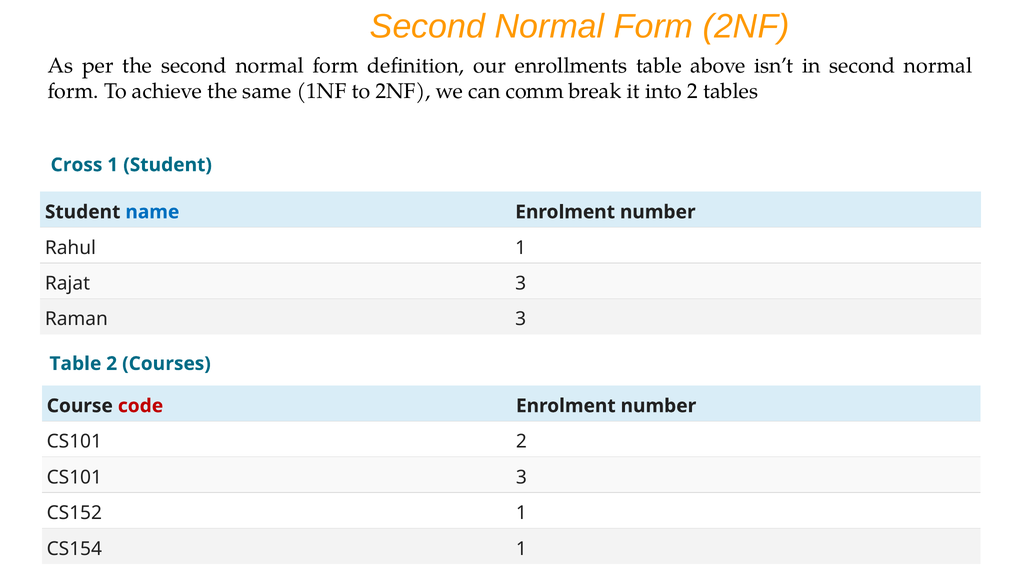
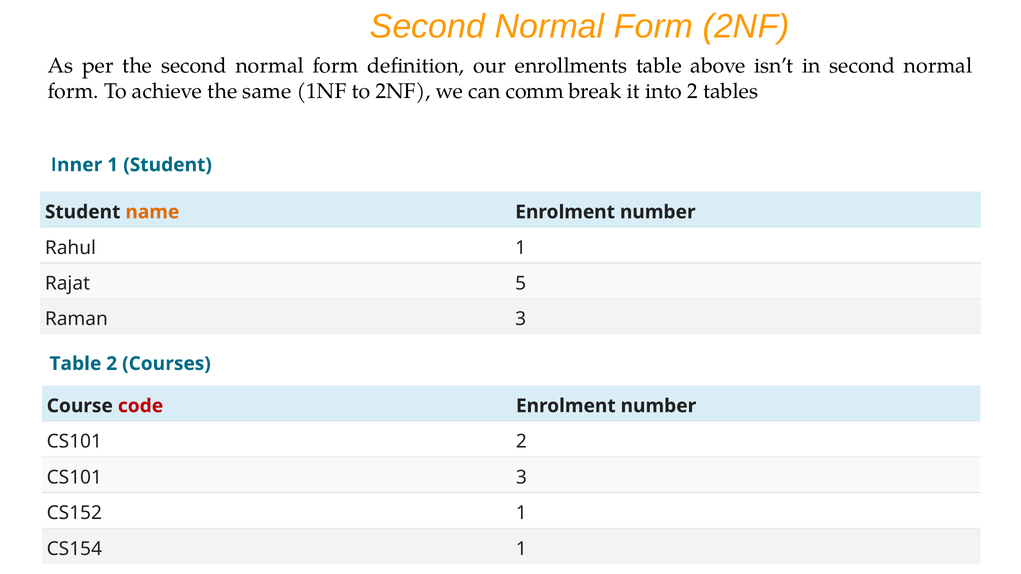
Cross: Cross -> Inner
name colour: blue -> orange
Rajat 3: 3 -> 5
